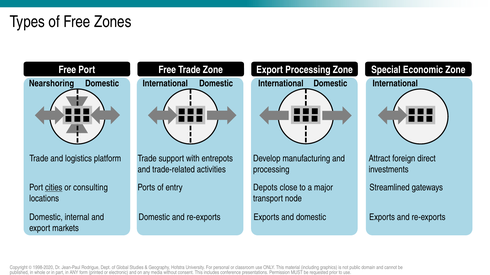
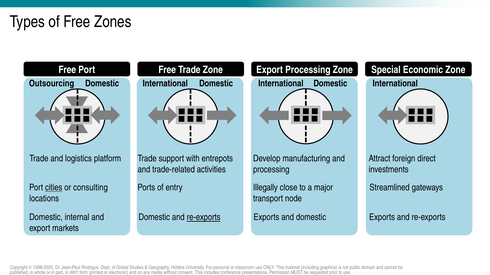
Nearshoring: Nearshoring -> Outsourcing
Depots: Depots -> Illegally
re-exports at (204, 218) underline: none -> present
